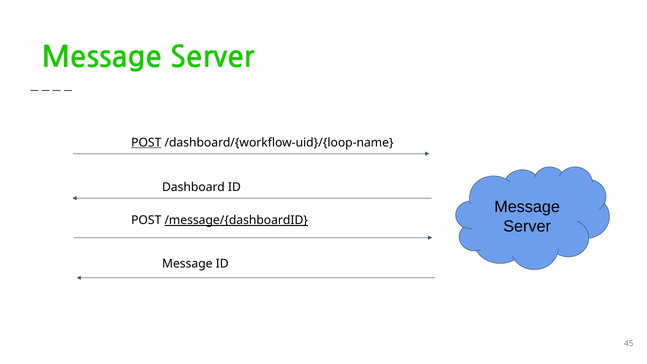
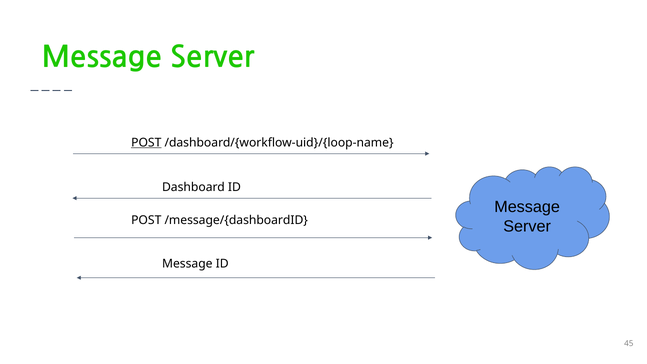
/message/{dashboardID underline: present -> none
